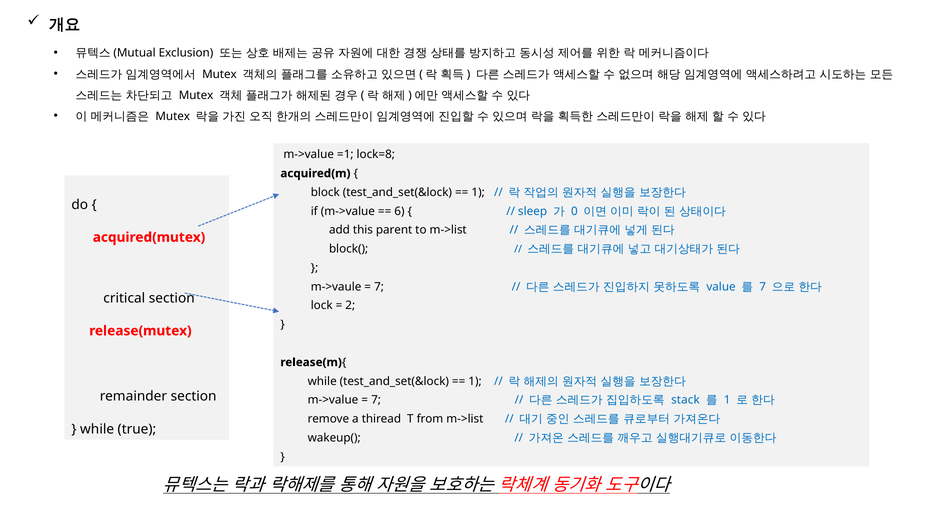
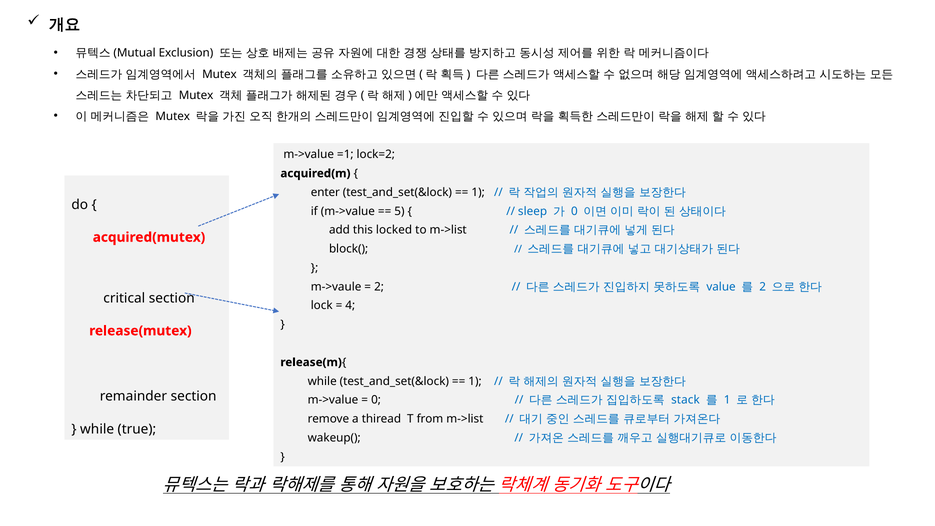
lock=8: lock=8 -> lock=2
block: block -> enter
6: 6 -> 5
parent: parent -> locked
7 at (379, 287): 7 -> 2
7 at (763, 287): 7 -> 2
2: 2 -> 4
7 at (376, 400): 7 -> 0
